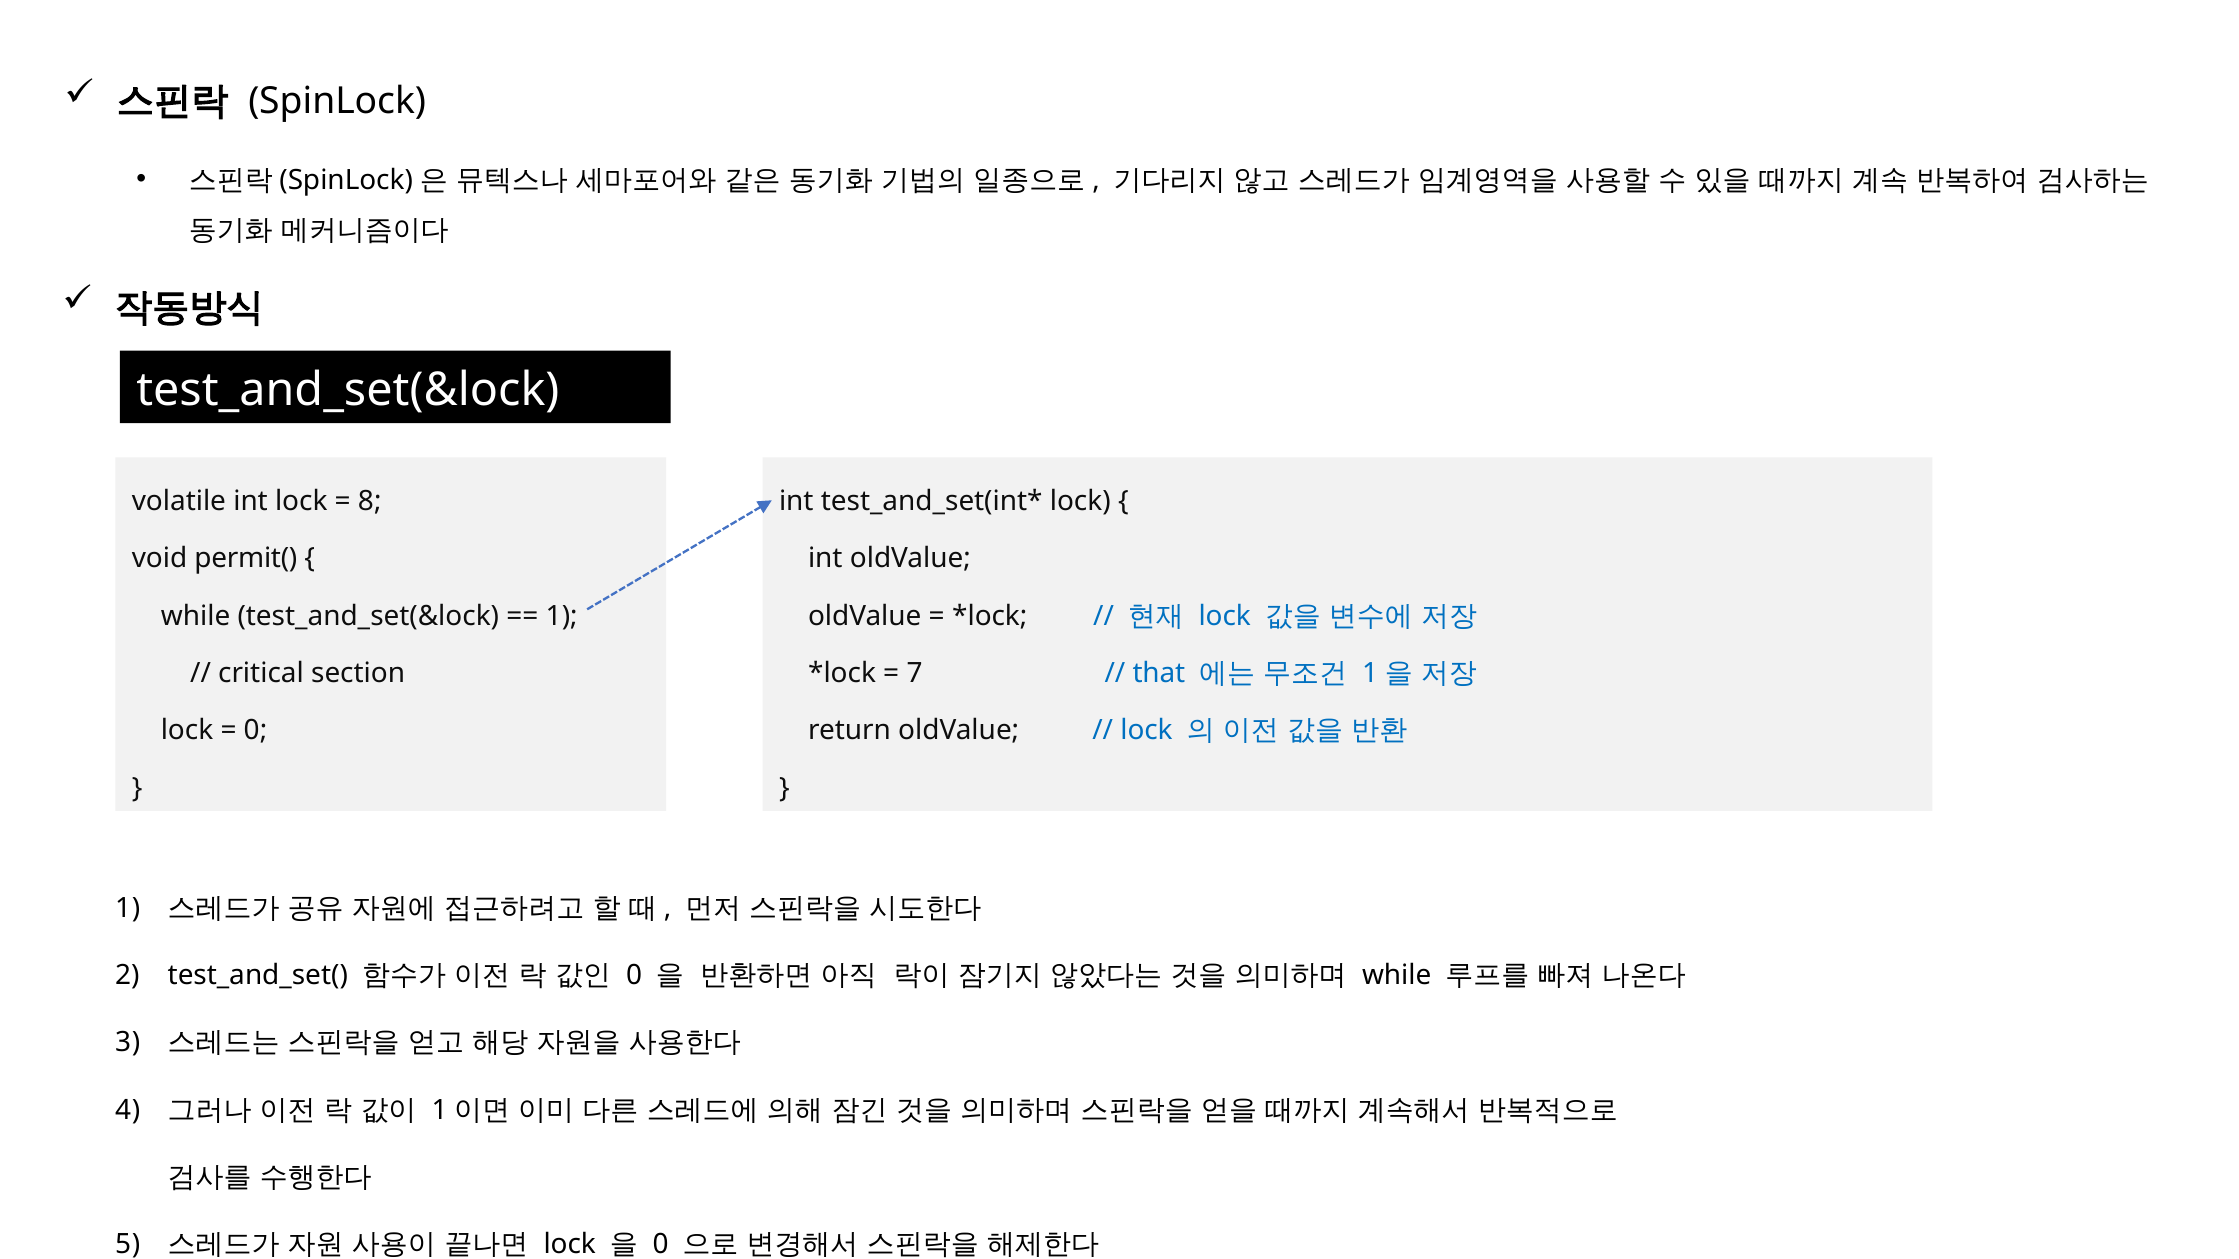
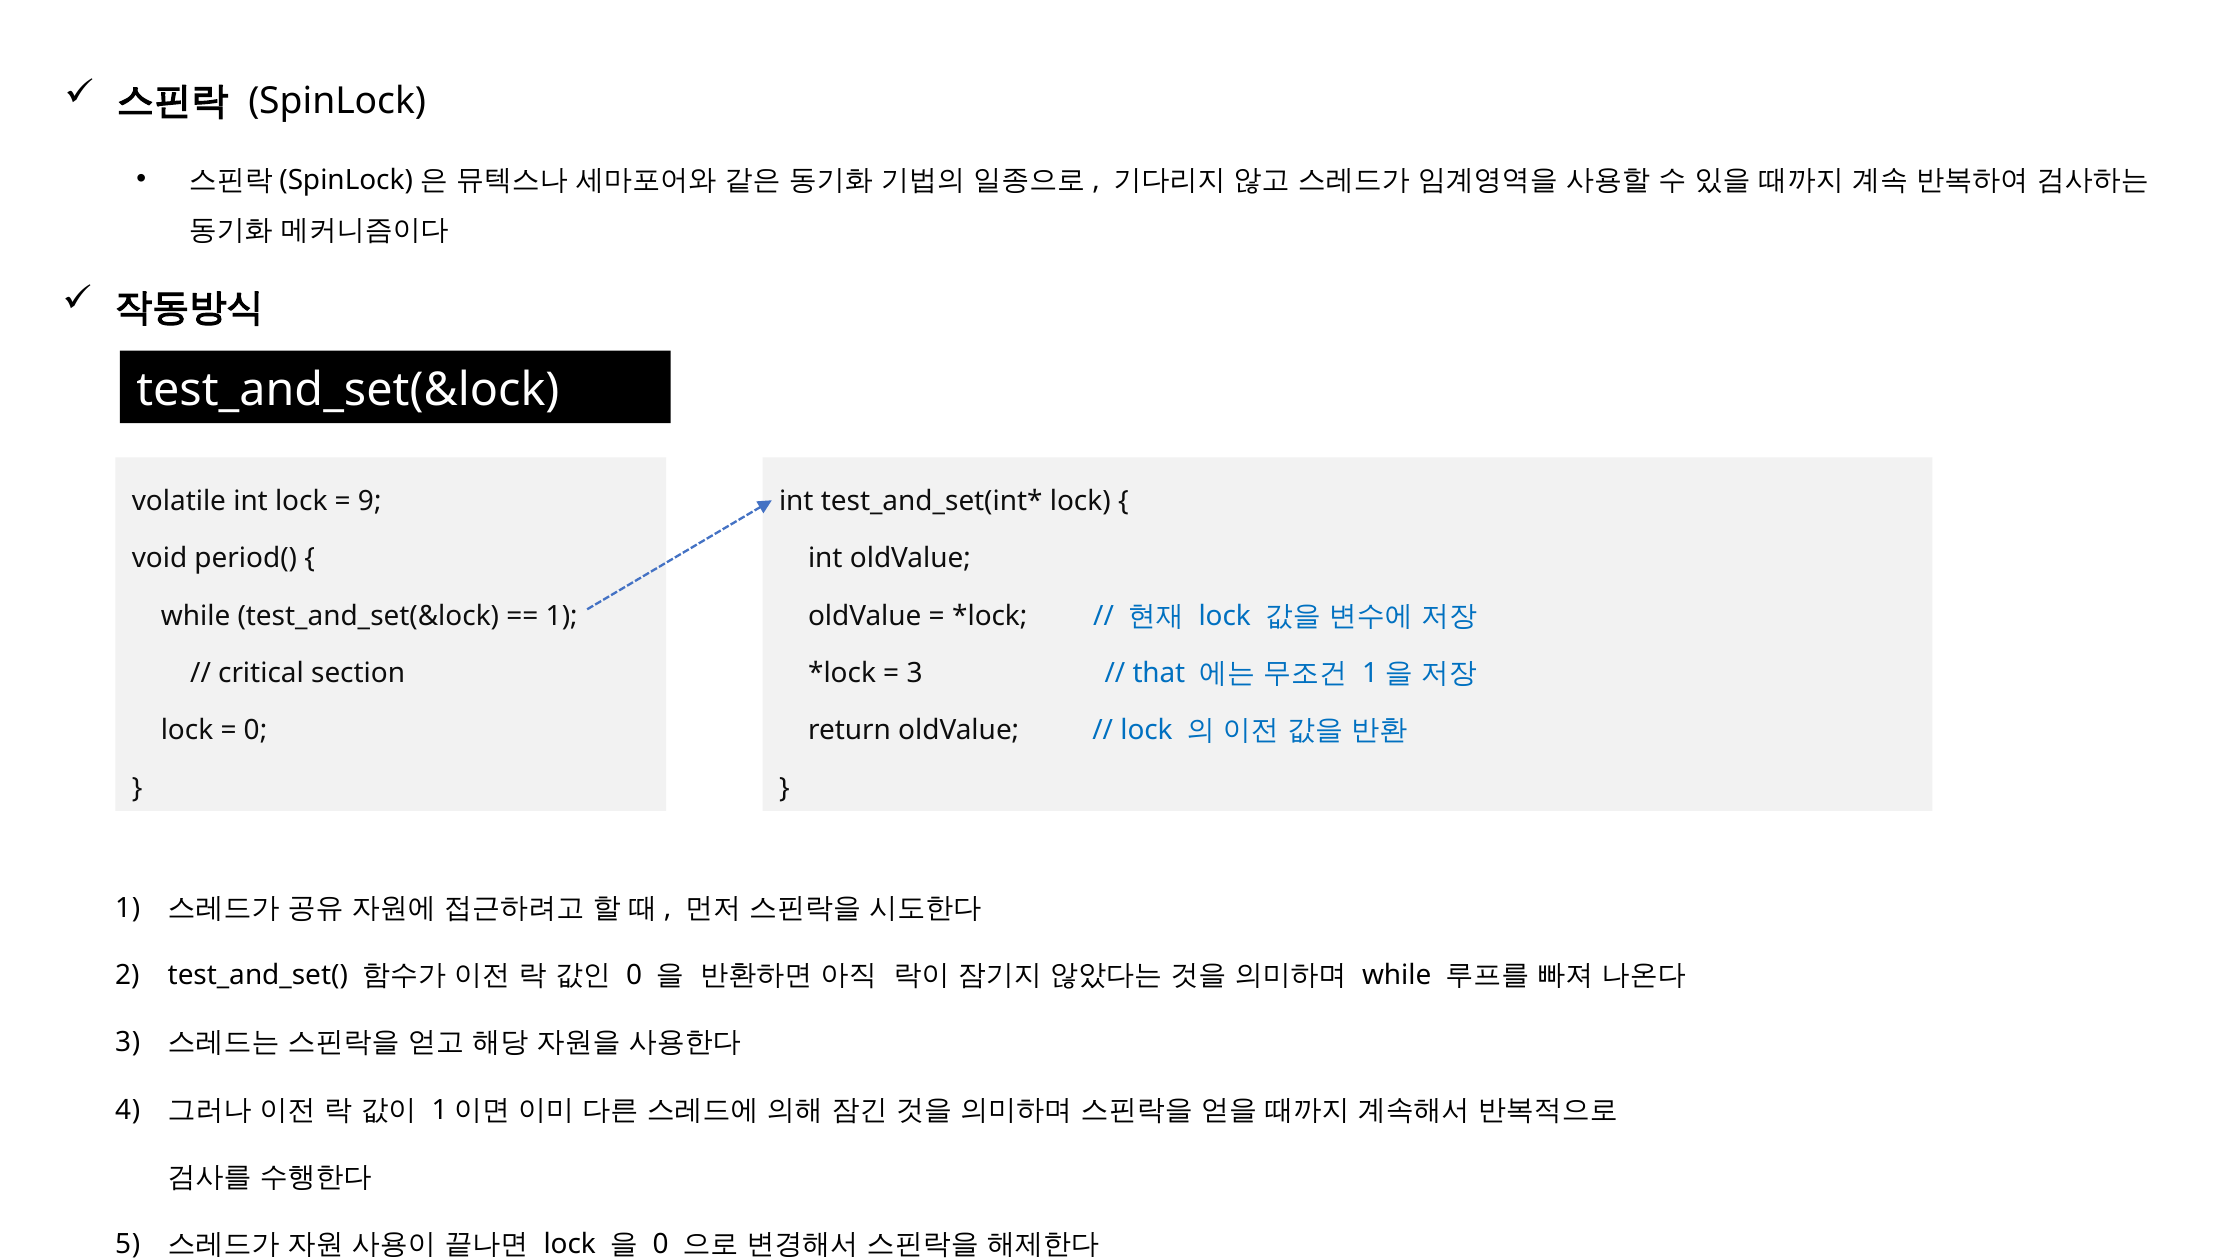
8: 8 -> 9
permit(: permit( -> period(
7 at (915, 673): 7 -> 3
